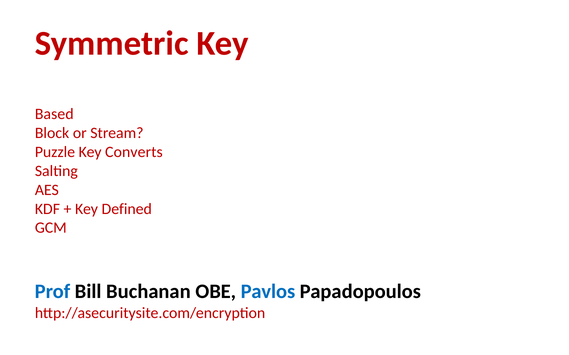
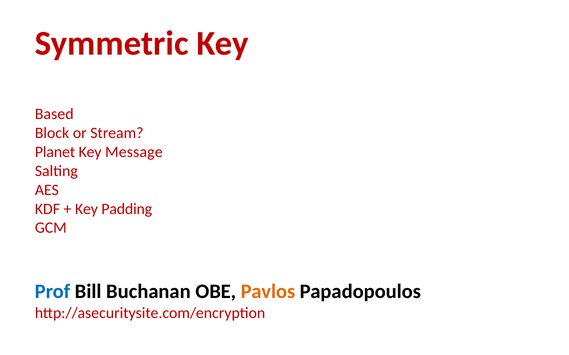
Puzzle: Puzzle -> Planet
Converts: Converts -> Message
Defined: Defined -> Padding
Pavlos colour: blue -> orange
